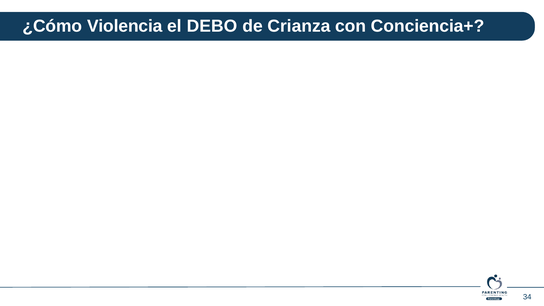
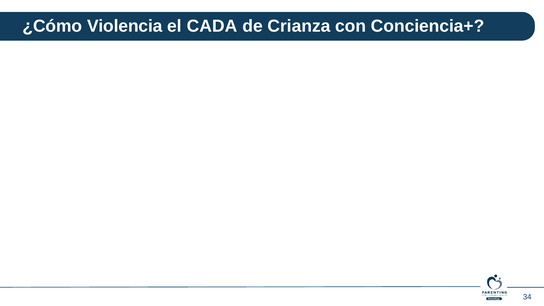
DEBO: DEBO -> CADA
